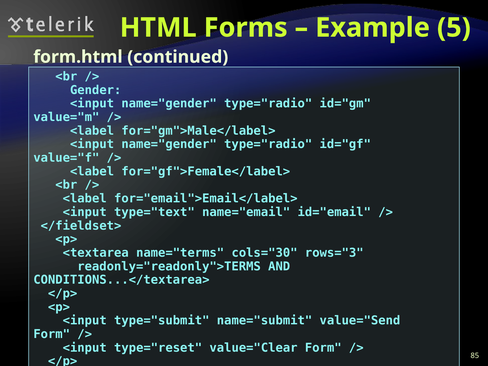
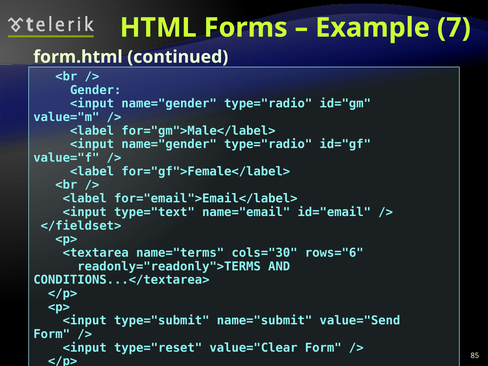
5: 5 -> 7
rows="3: rows="3 -> rows="6
